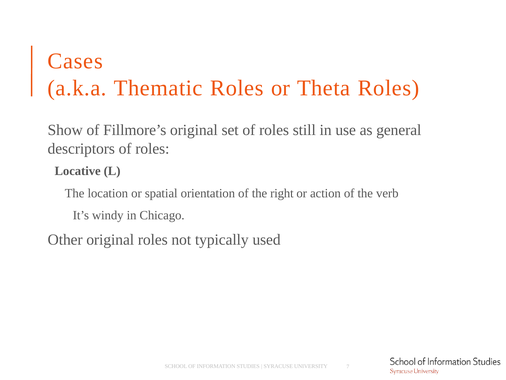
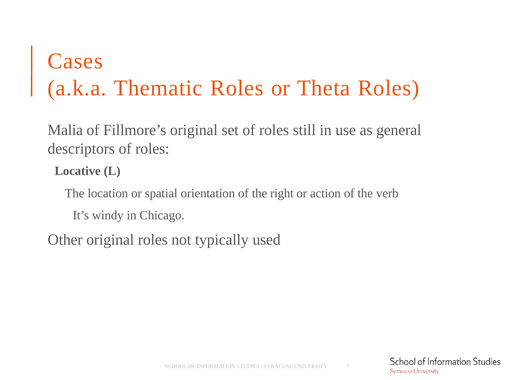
Show: Show -> Malia
